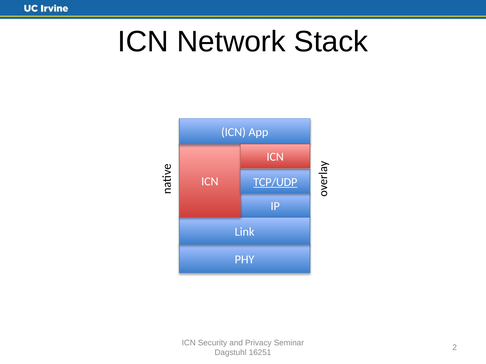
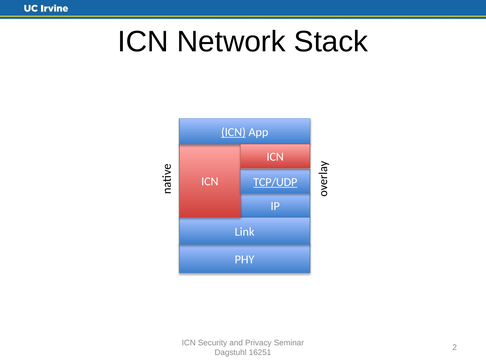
ICN at (233, 132) underline: none -> present
